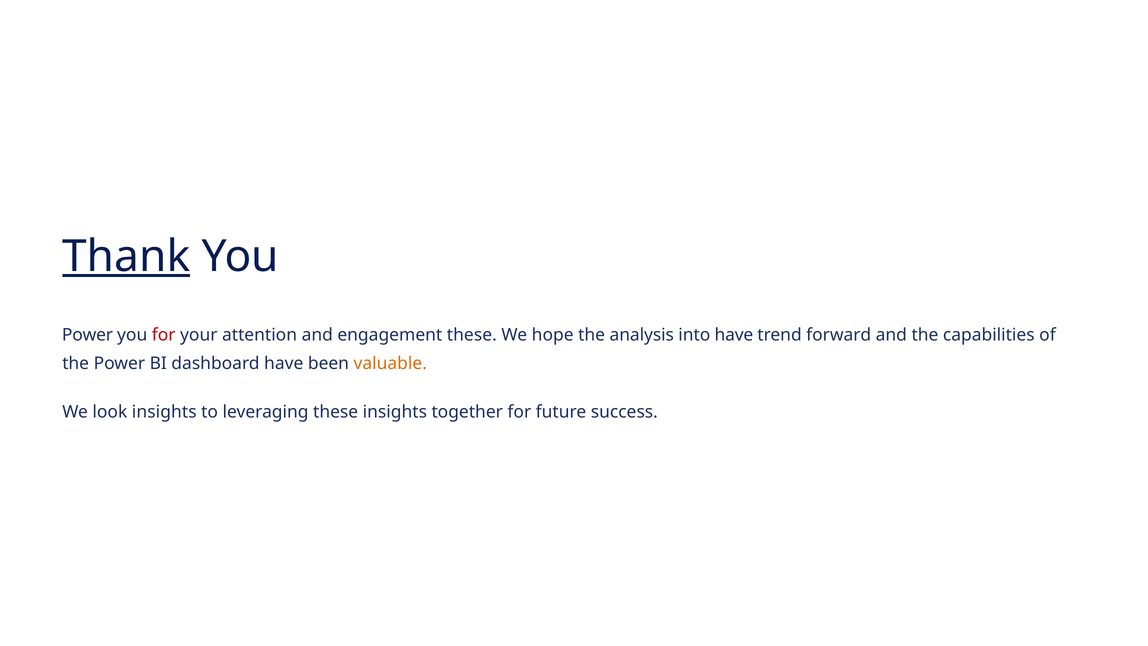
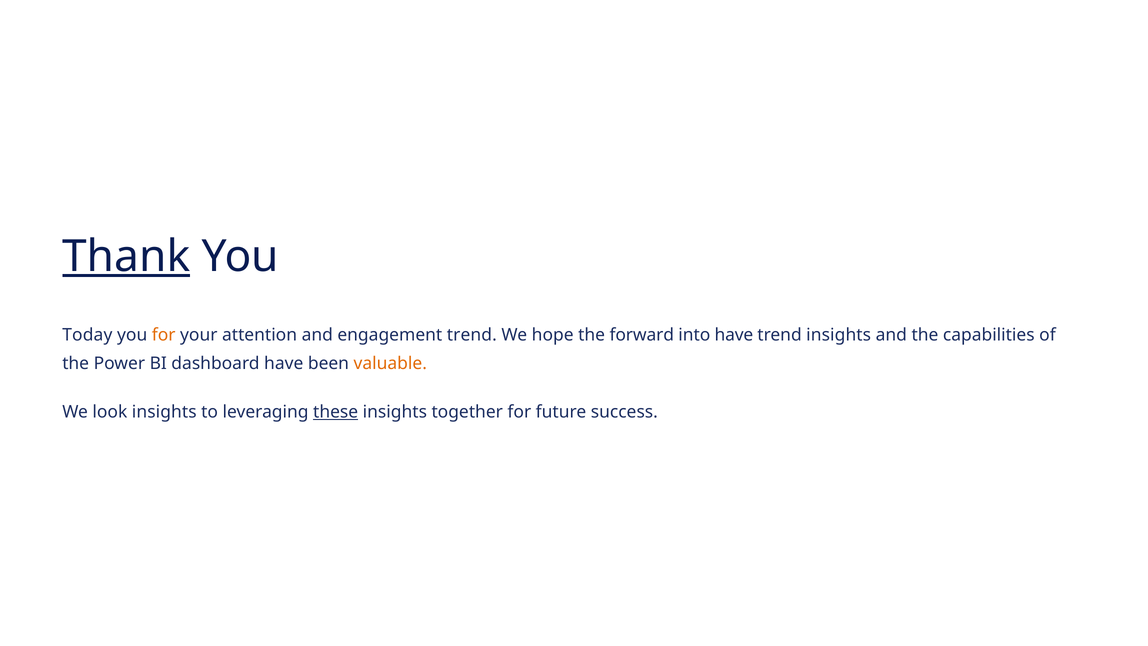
Power at (87, 335): Power -> Today
for at (164, 335) colour: red -> orange
engagement these: these -> trend
analysis: analysis -> forward
trend forward: forward -> insights
these at (336, 412) underline: none -> present
